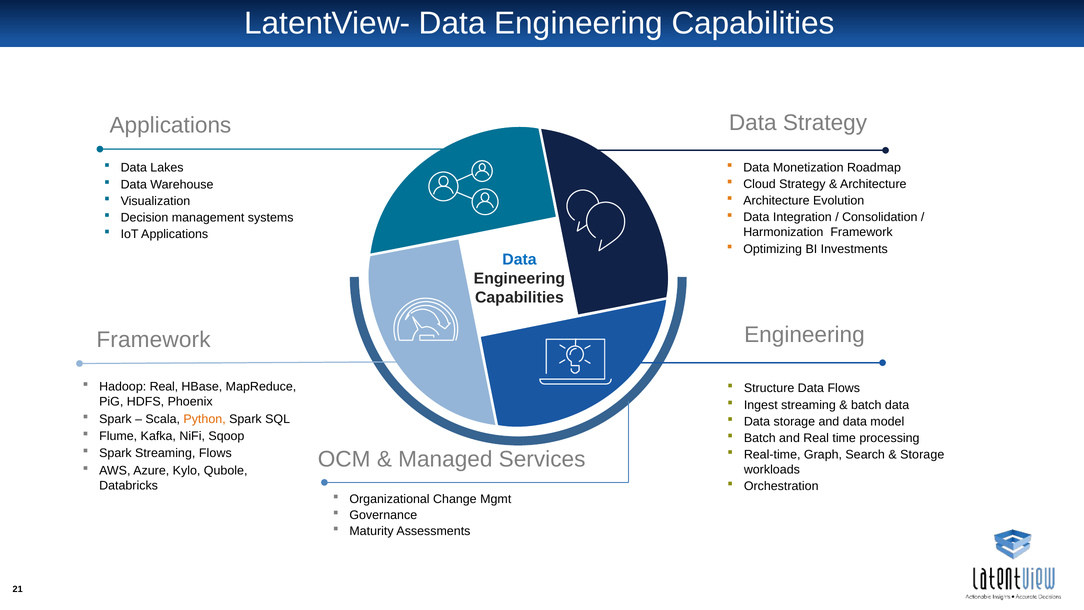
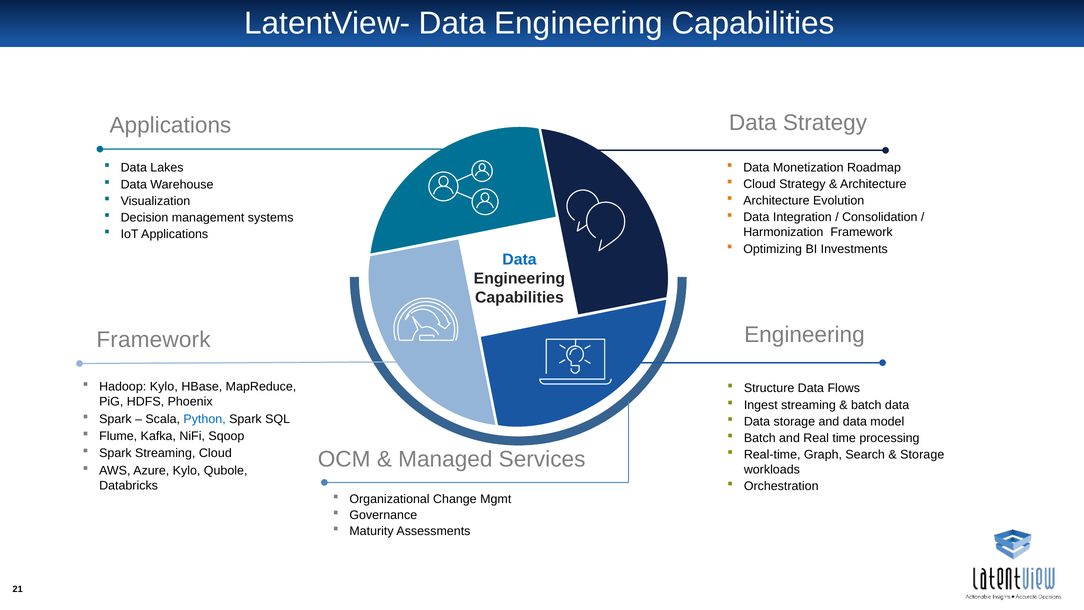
Hadoop Real: Real -> Kylo
Python colour: orange -> blue
Streaming Flows: Flows -> Cloud
